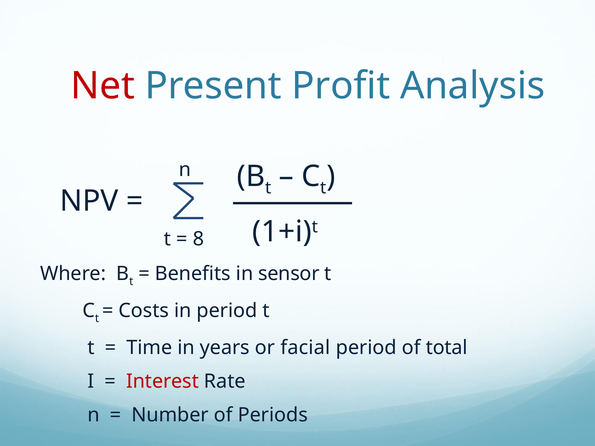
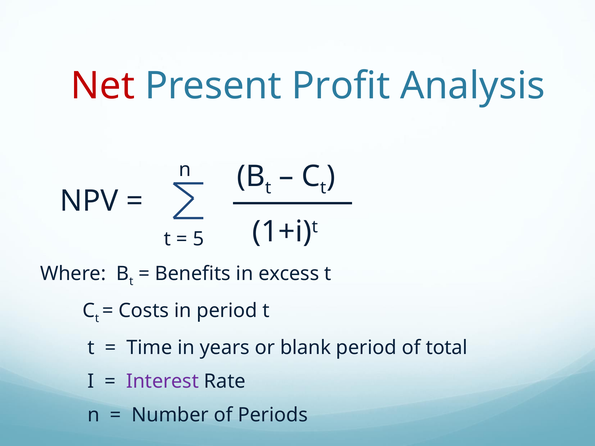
8: 8 -> 5
sensor: sensor -> excess
facial: facial -> blank
Interest colour: red -> purple
